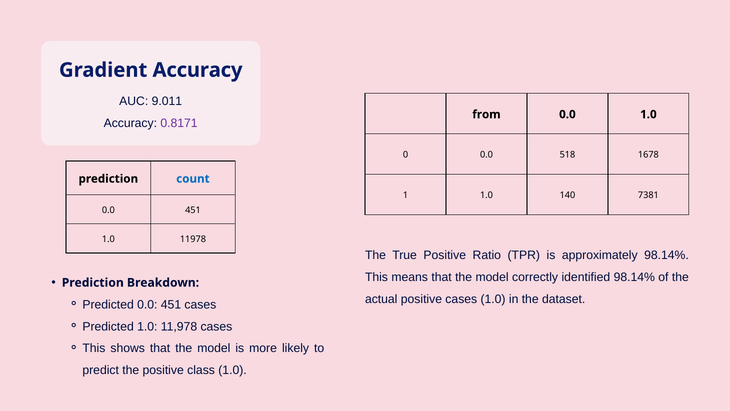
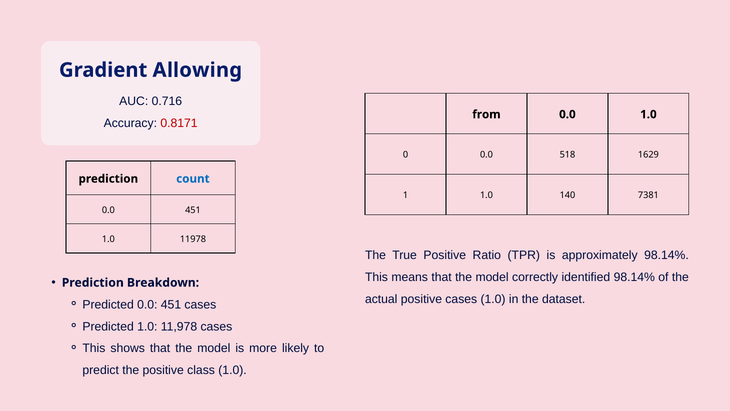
Gradient Accuracy: Accuracy -> Allowing
9.011: 9.011 -> 0.716
0.8171 colour: purple -> red
1678: 1678 -> 1629
